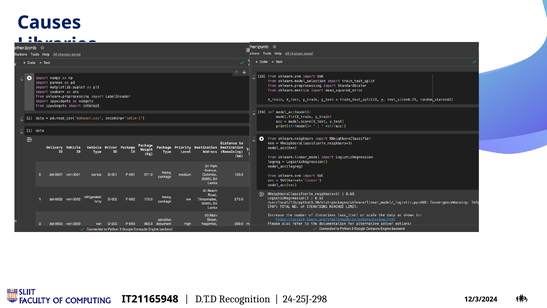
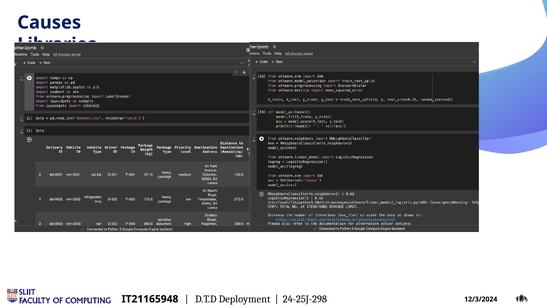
Recognition: Recognition -> Deployment
